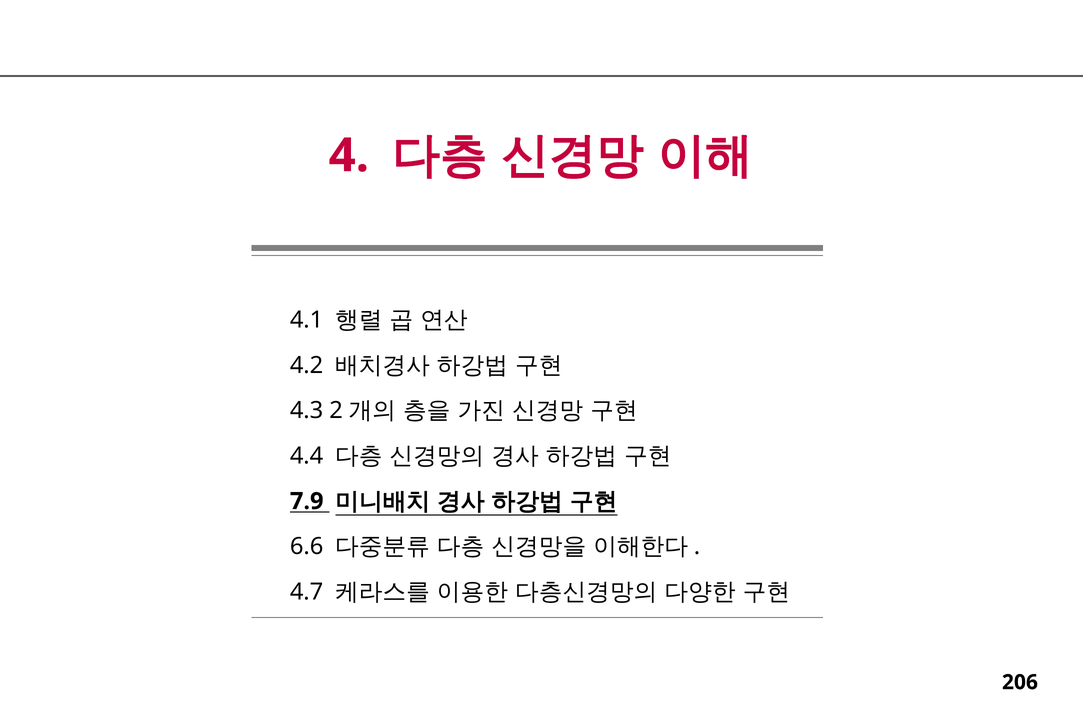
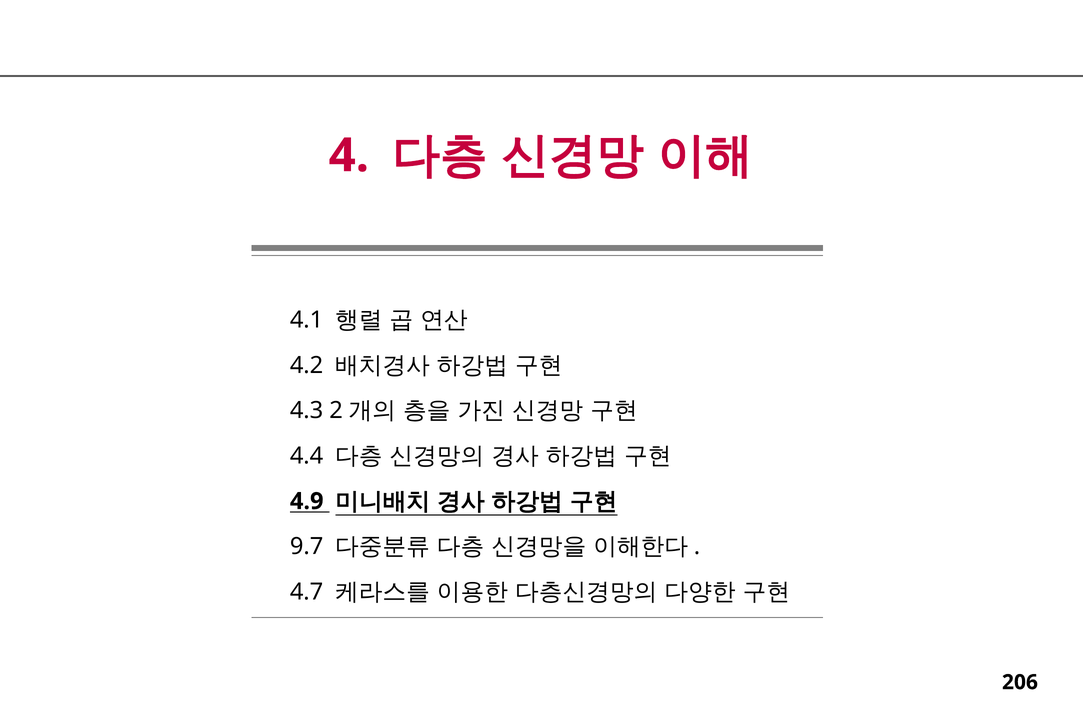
7.9: 7.9 -> 4.9
6.6: 6.6 -> 9.7
